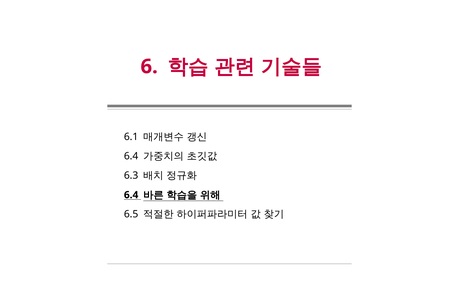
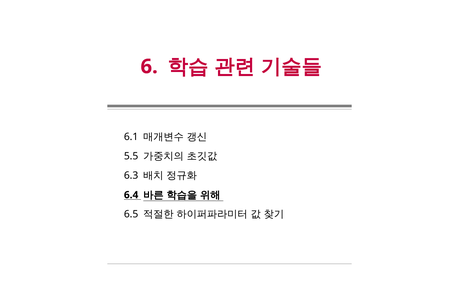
6.4 at (131, 156): 6.4 -> 5.5
